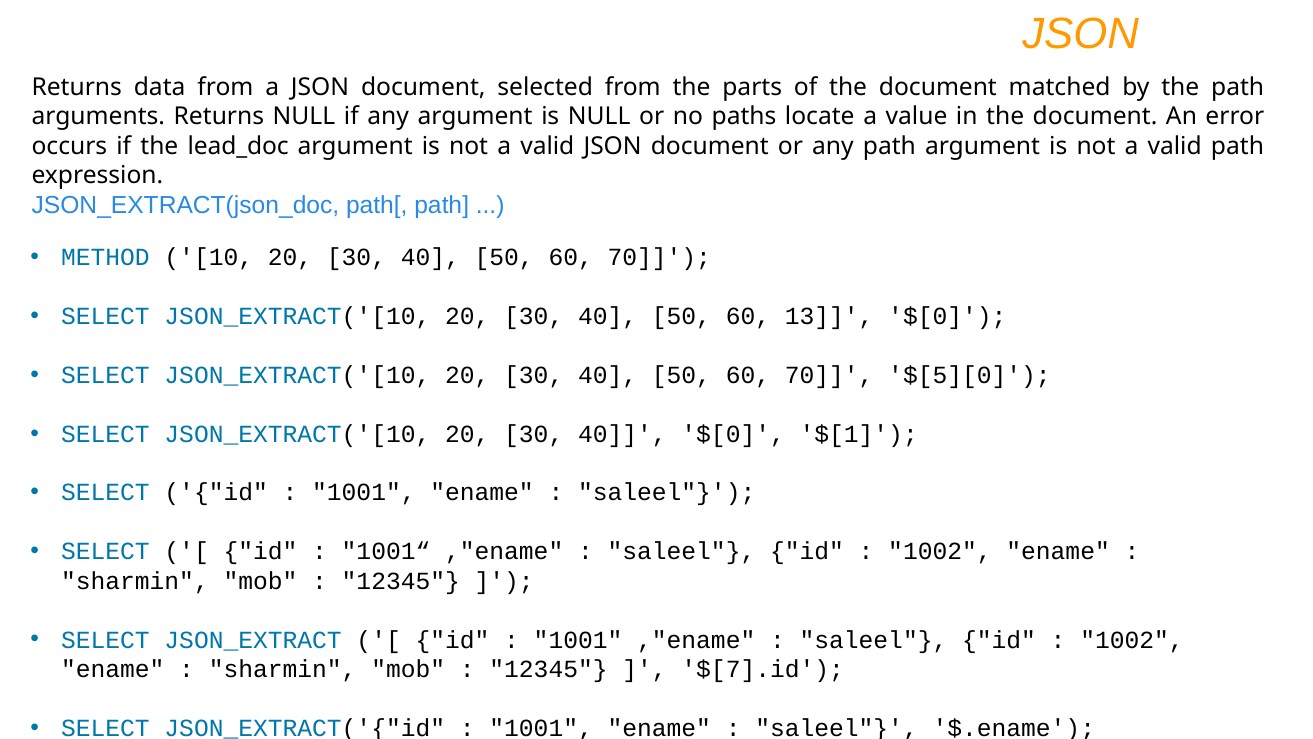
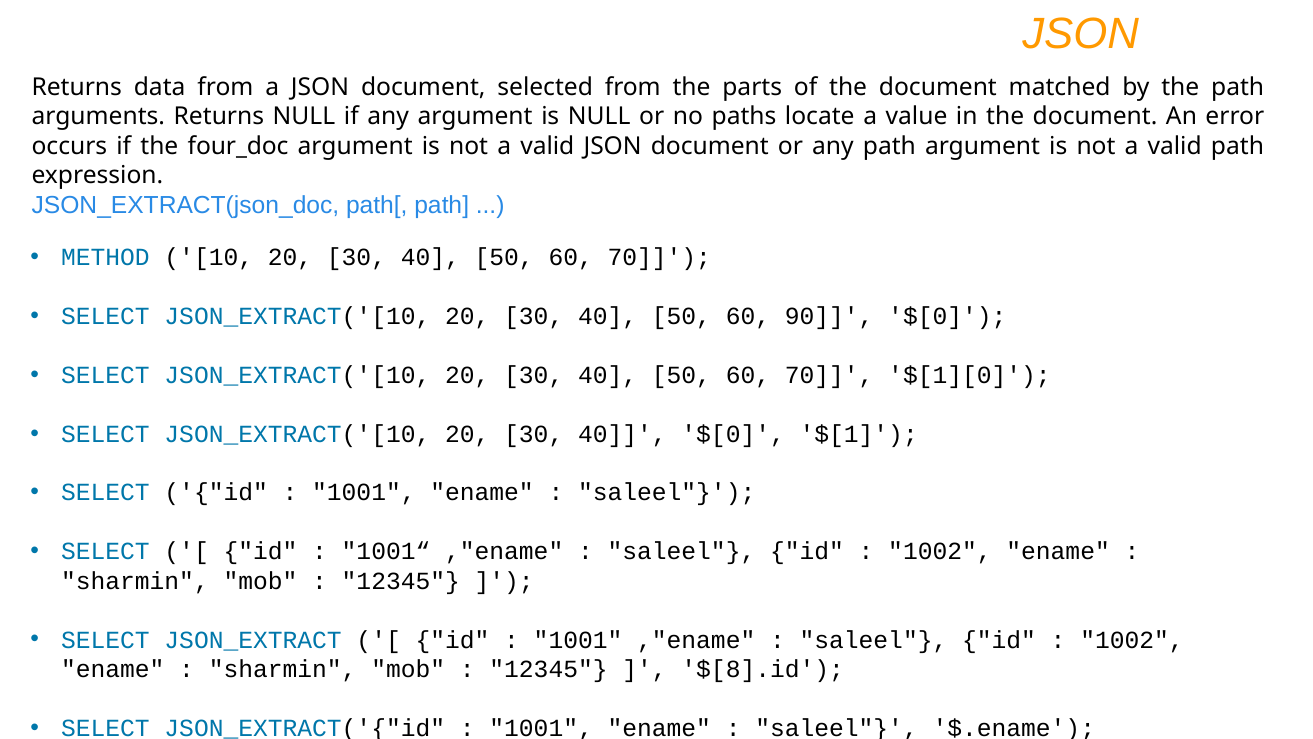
lead_doc: lead_doc -> four_doc
13: 13 -> 90
$[5][0: $[5][0 -> $[1][0
$[7].id: $[7].id -> $[8].id
